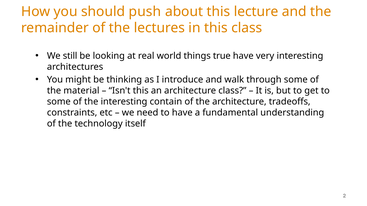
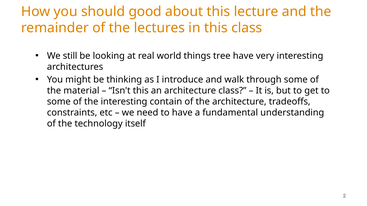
push: push -> good
true: true -> tree
